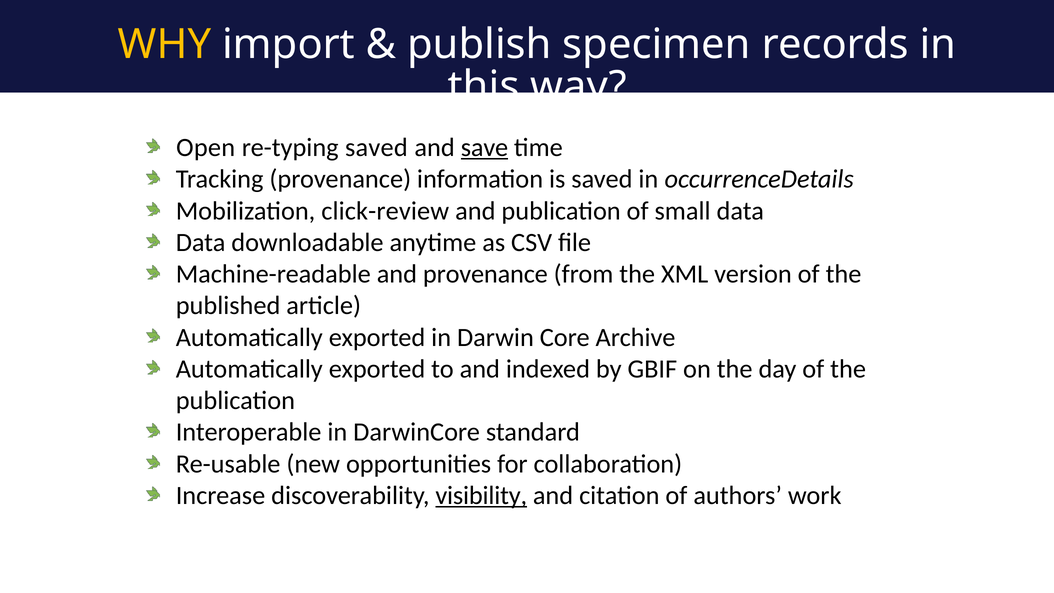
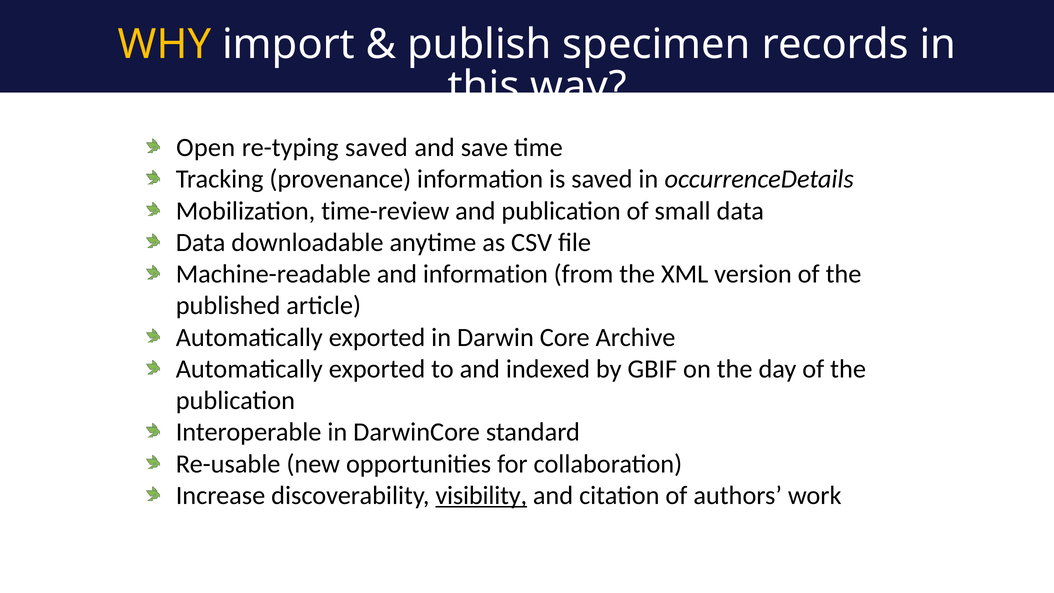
save underline: present -> none
click-review: click-review -> time-review
and provenance: provenance -> information
